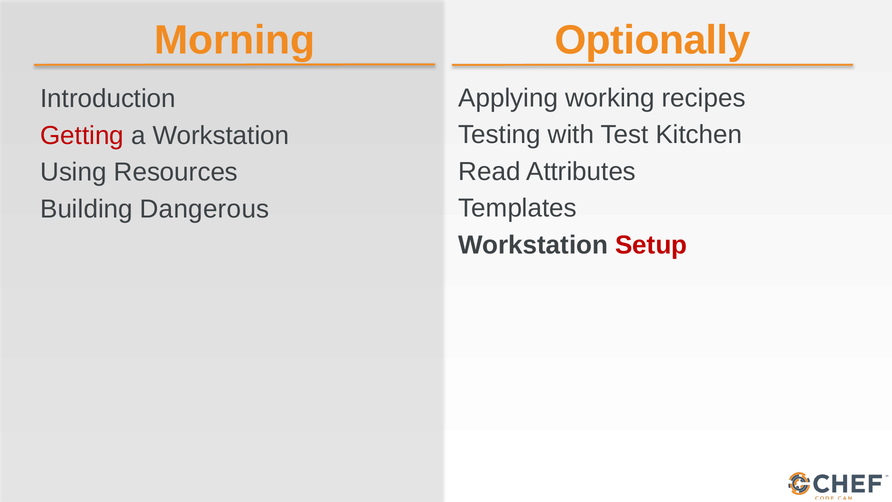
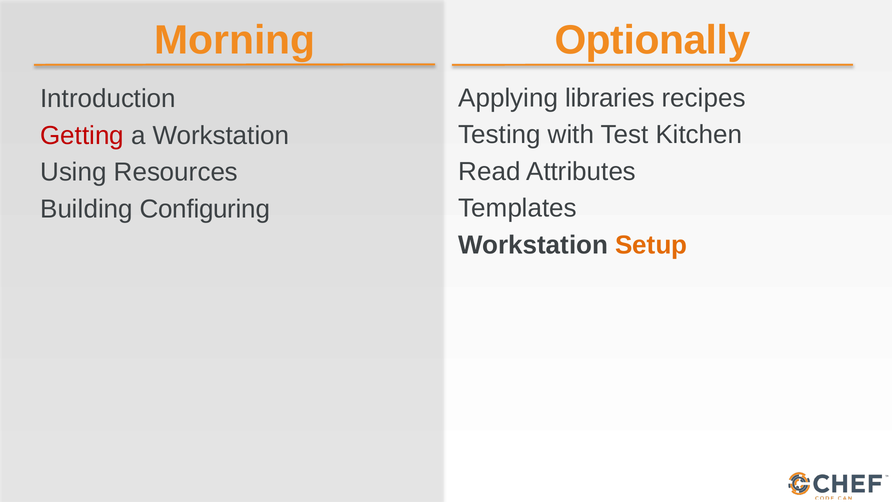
working: working -> libraries
Dangerous: Dangerous -> Configuring
Setup colour: red -> orange
